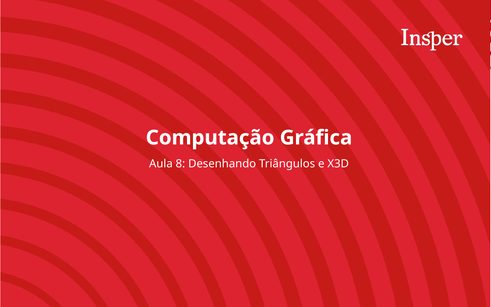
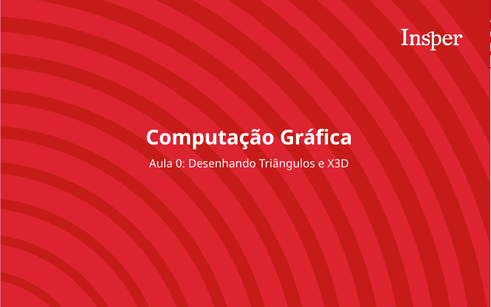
8: 8 -> 0
